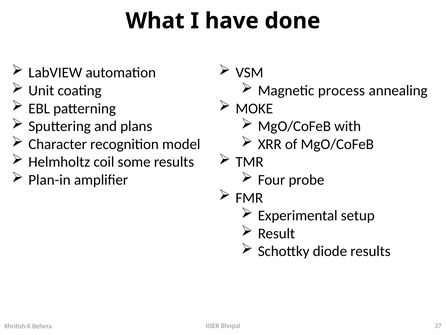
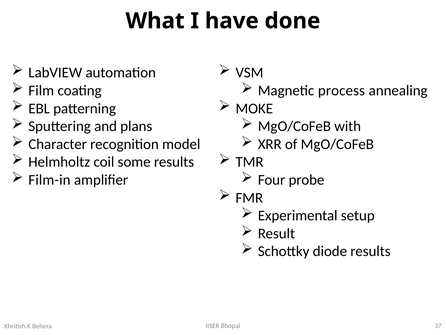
Unit: Unit -> Film
Plan-in: Plan-in -> Film-in
